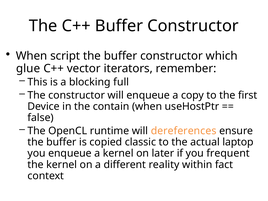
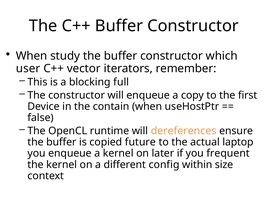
script: script -> study
glue: glue -> user
classic: classic -> future
reality: reality -> config
fact: fact -> size
